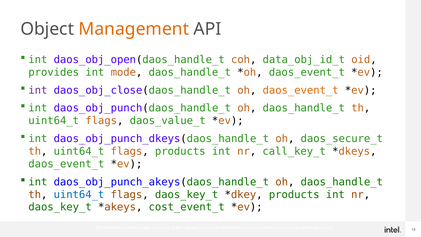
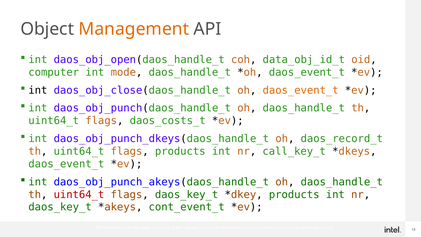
provides: provides -> computer
int at (38, 90) colour: purple -> black
daos_value_t: daos_value_t -> daos_costs_t
daos_secure_t: daos_secure_t -> daos_record_t
uint64_t at (79, 194) colour: blue -> red
cost_event_t: cost_event_t -> cont_event_t
